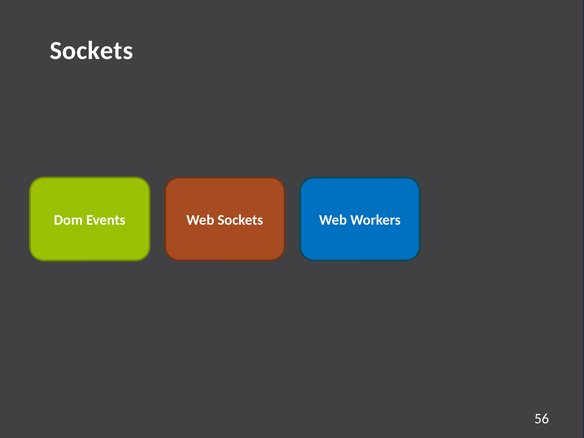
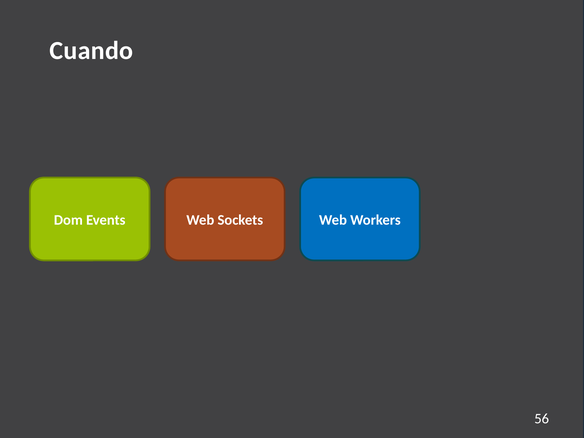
Sockets at (91, 51): Sockets -> Cuando
